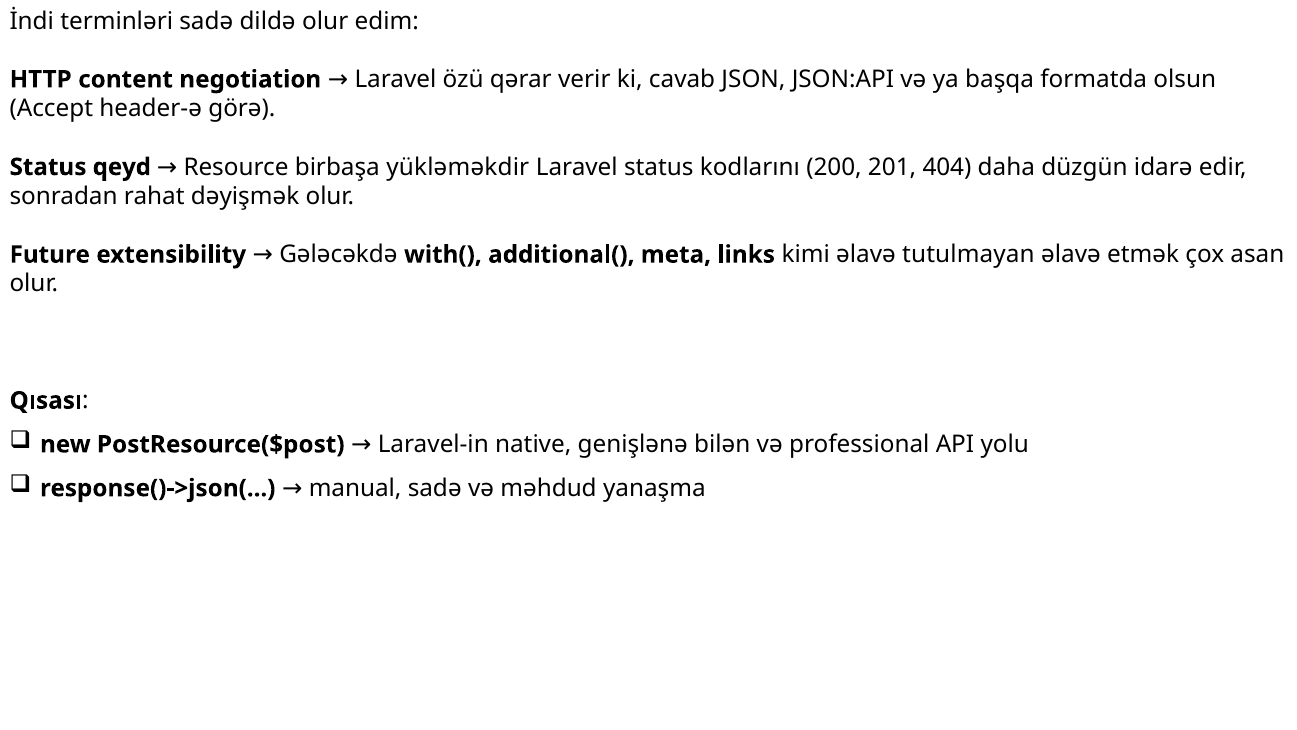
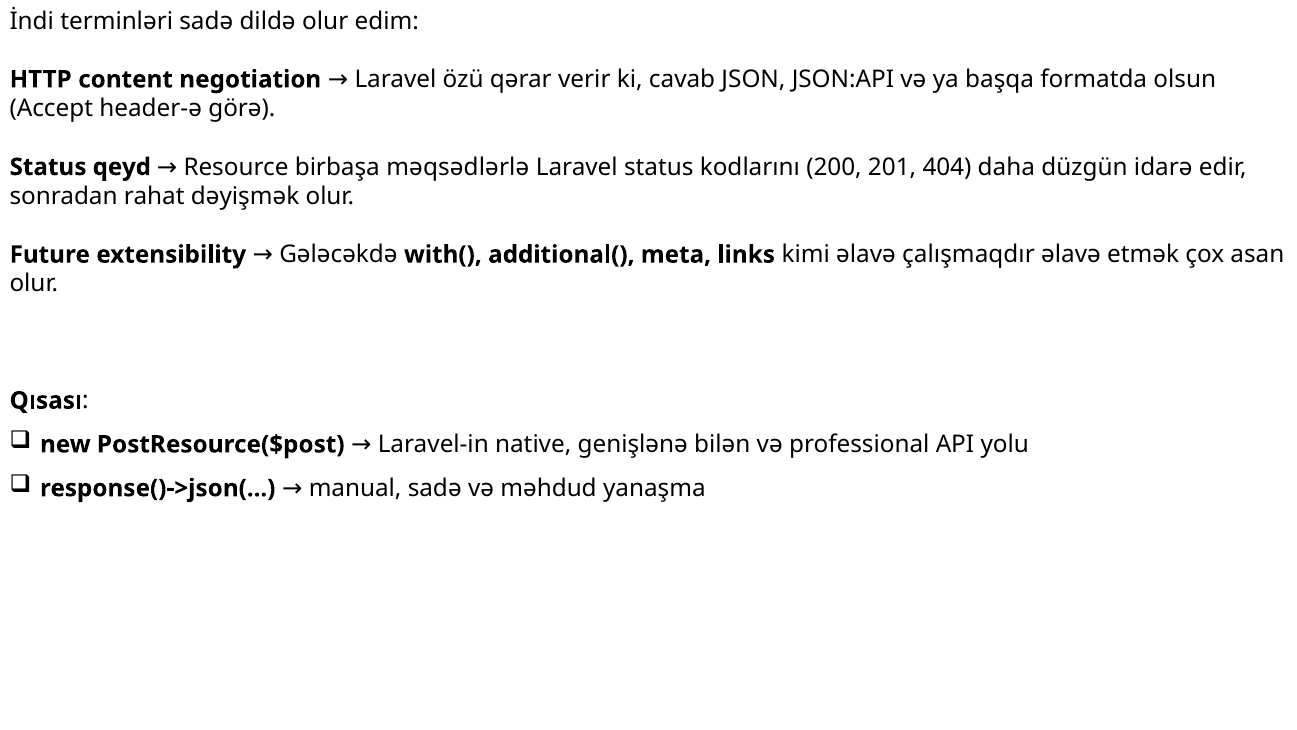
yükləməkdir: yükləməkdir -> məqsədlərlə
tutulmayan: tutulmayan -> çalışmaqdır
